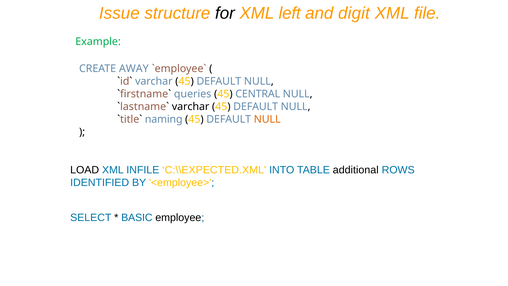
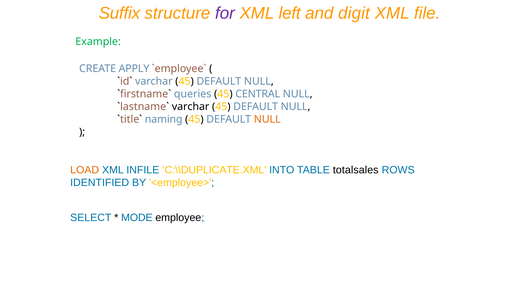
Issue: Issue -> Suffix
for colour: black -> purple
AWAY: AWAY -> APPLY
LOAD colour: black -> orange
C:\\EXPECTED.XML: C:\\EXPECTED.XML -> C:\\DUPLICATE.XML
additional: additional -> totalsales
BASIC: BASIC -> MODE
